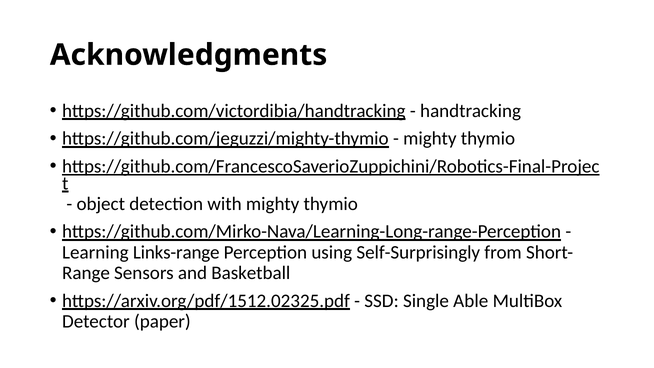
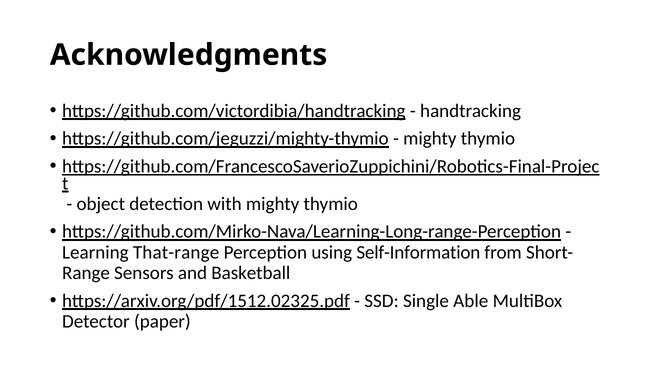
Links-range: Links-range -> That-range
Self-Surprisingly: Self-Surprisingly -> Self-Information
